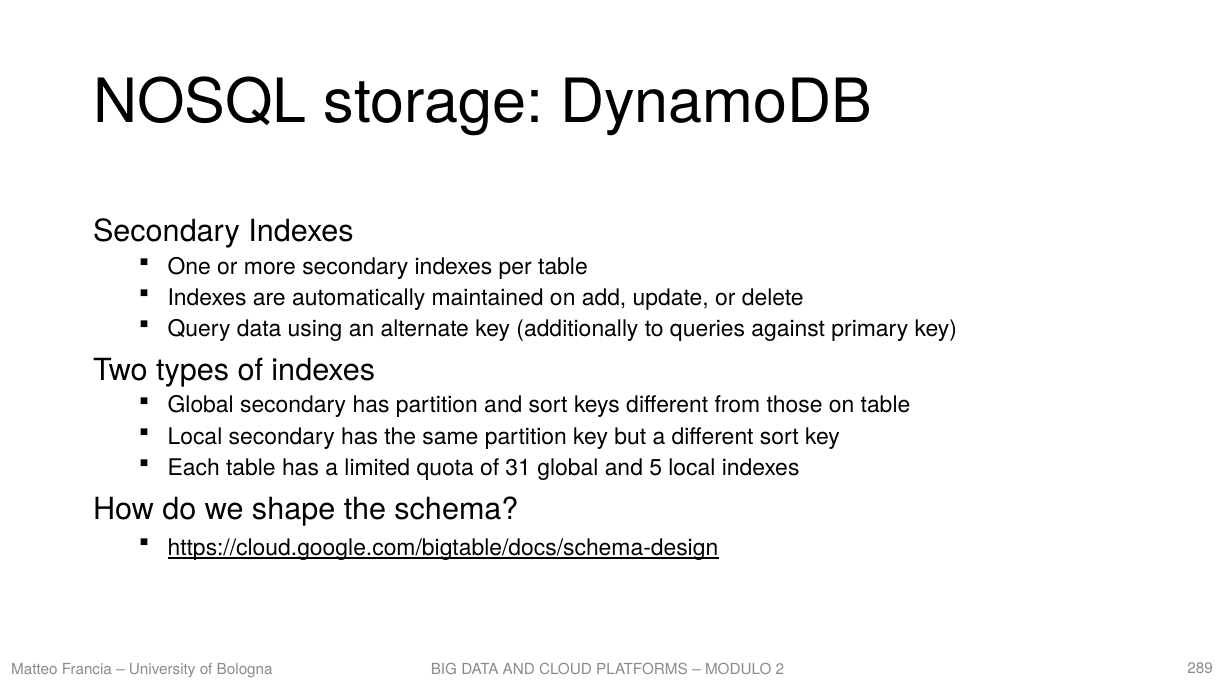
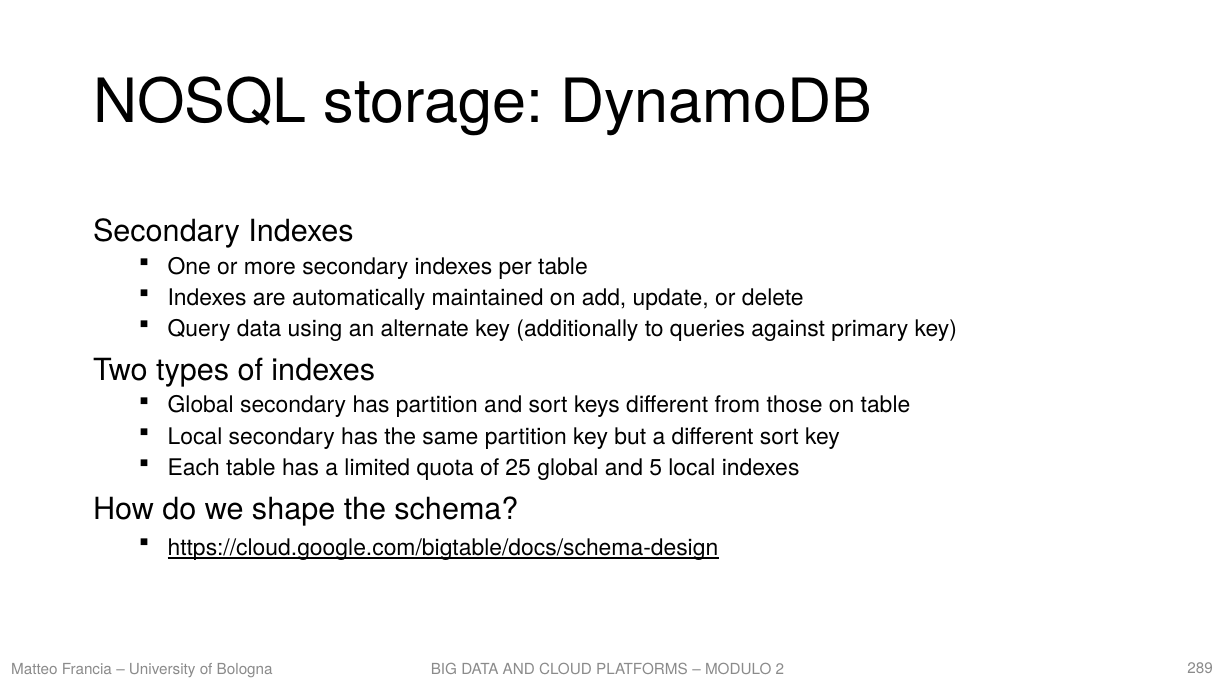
31: 31 -> 25
